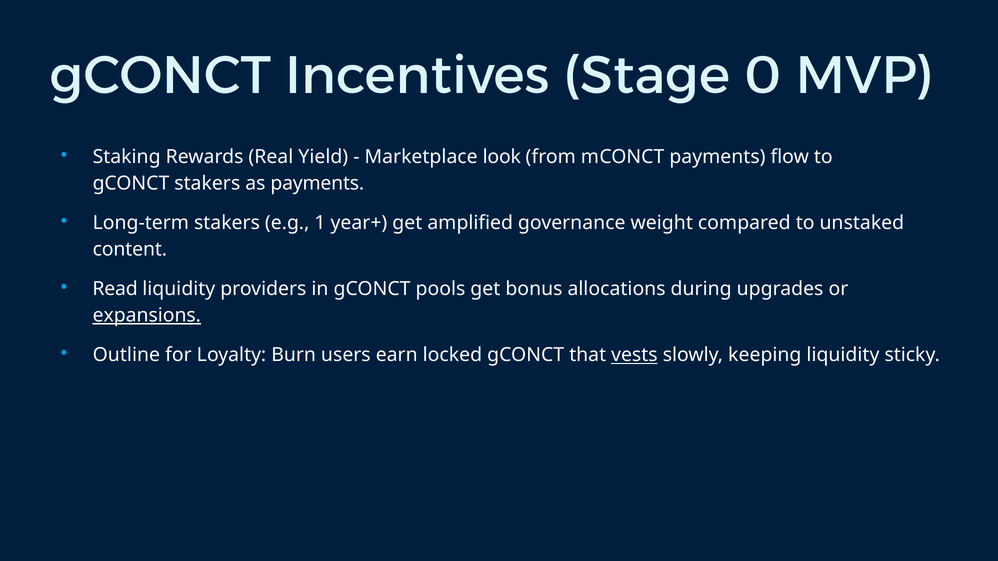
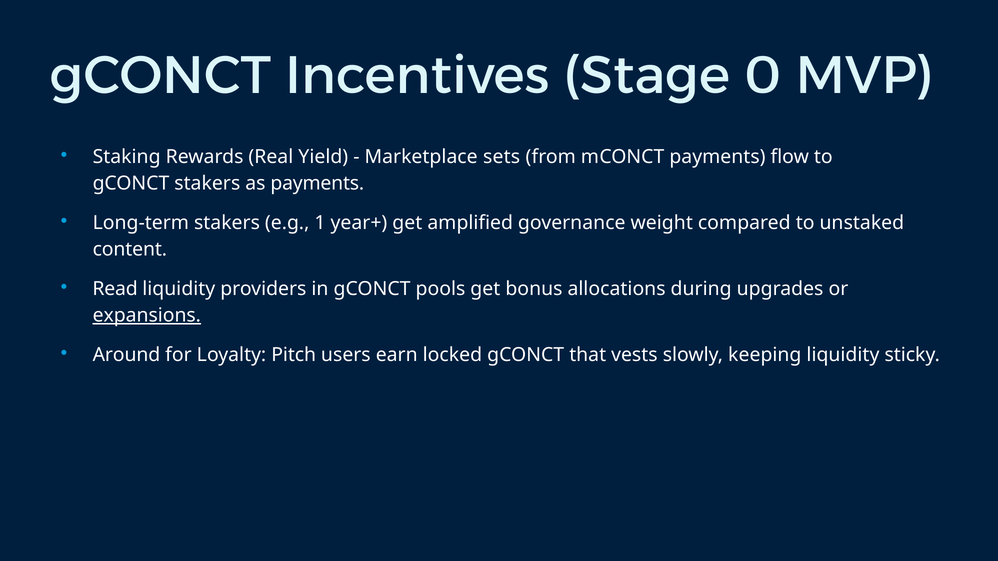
look: look -> sets
Outline: Outline -> Around
Burn: Burn -> Pitch
vests underline: present -> none
